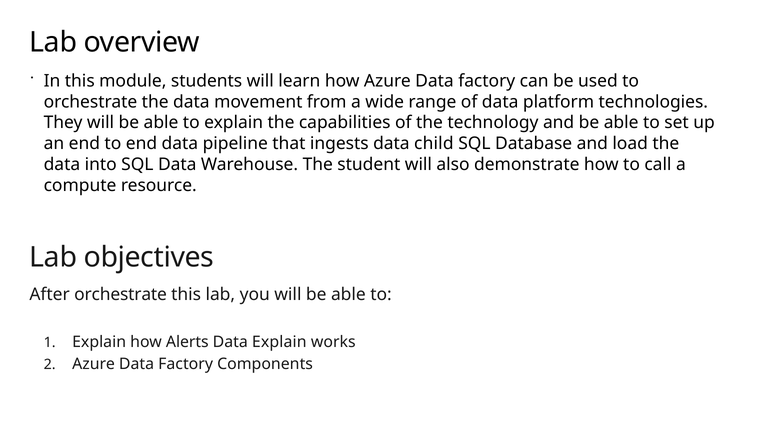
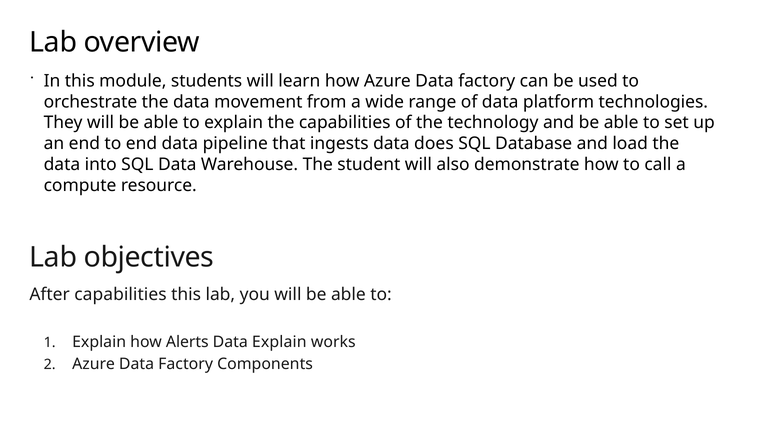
child: child -> does
After orchestrate: orchestrate -> capabilities
